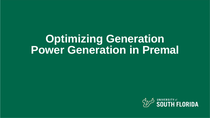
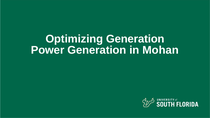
Premal: Premal -> Mohan
